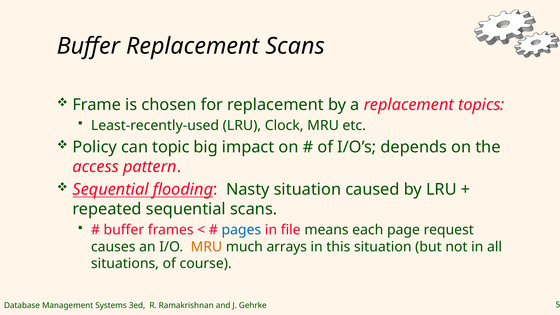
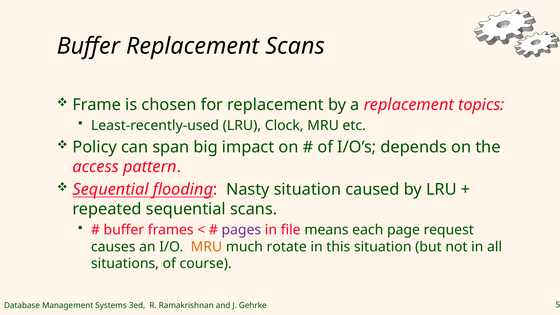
topic: topic -> span
pages colour: blue -> purple
arrays: arrays -> rotate
